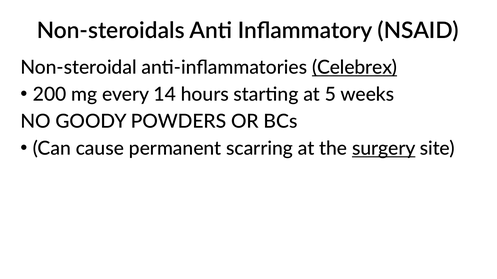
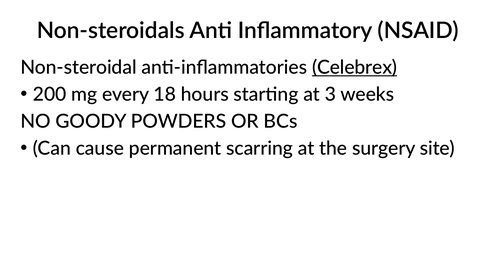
14: 14 -> 18
5: 5 -> 3
surgery underline: present -> none
